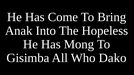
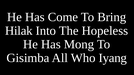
Anak: Anak -> Hilak
Dako: Dako -> Iyang
